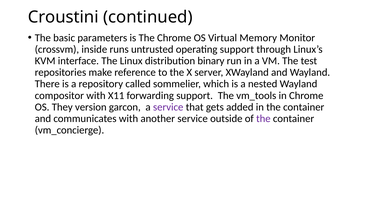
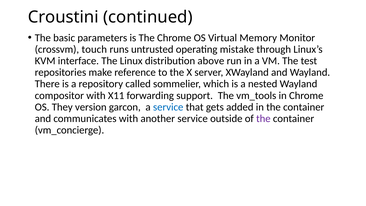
inside: inside -> touch
operating support: support -> mistake
binary: binary -> above
service at (168, 107) colour: purple -> blue
